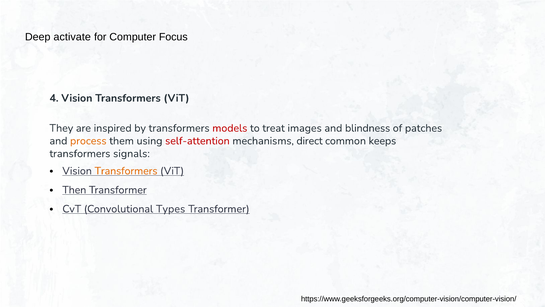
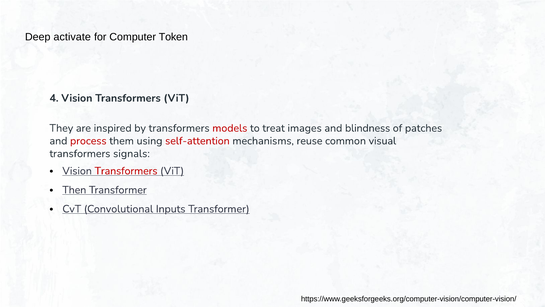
Focus: Focus -> Token
process colour: orange -> red
direct: direct -> reuse
keeps: keeps -> visual
Transformers at (126, 171) colour: orange -> red
Types: Types -> Inputs
